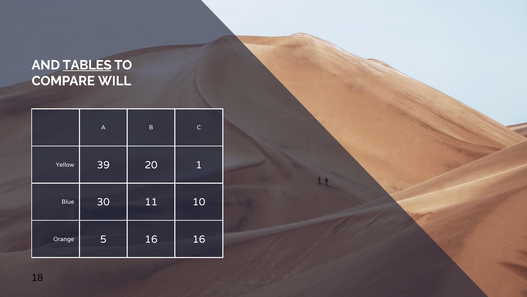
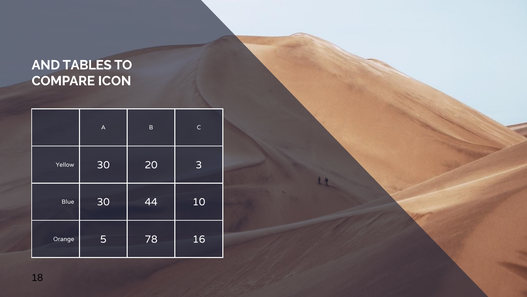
TABLES underline: present -> none
WILL: WILL -> ICON
Yellow 39: 39 -> 30
1: 1 -> 3
11: 11 -> 44
5 16: 16 -> 78
